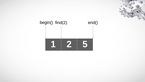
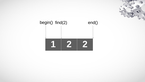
2 5: 5 -> 2
